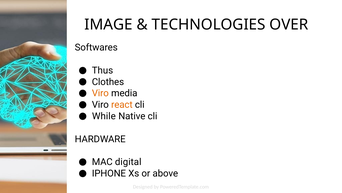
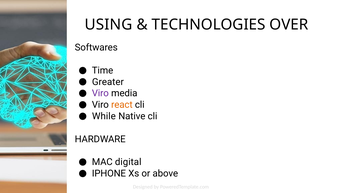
IMAGE: IMAGE -> USING
Thus: Thus -> Time
Clothes: Clothes -> Greater
Viro at (100, 93) colour: orange -> purple
